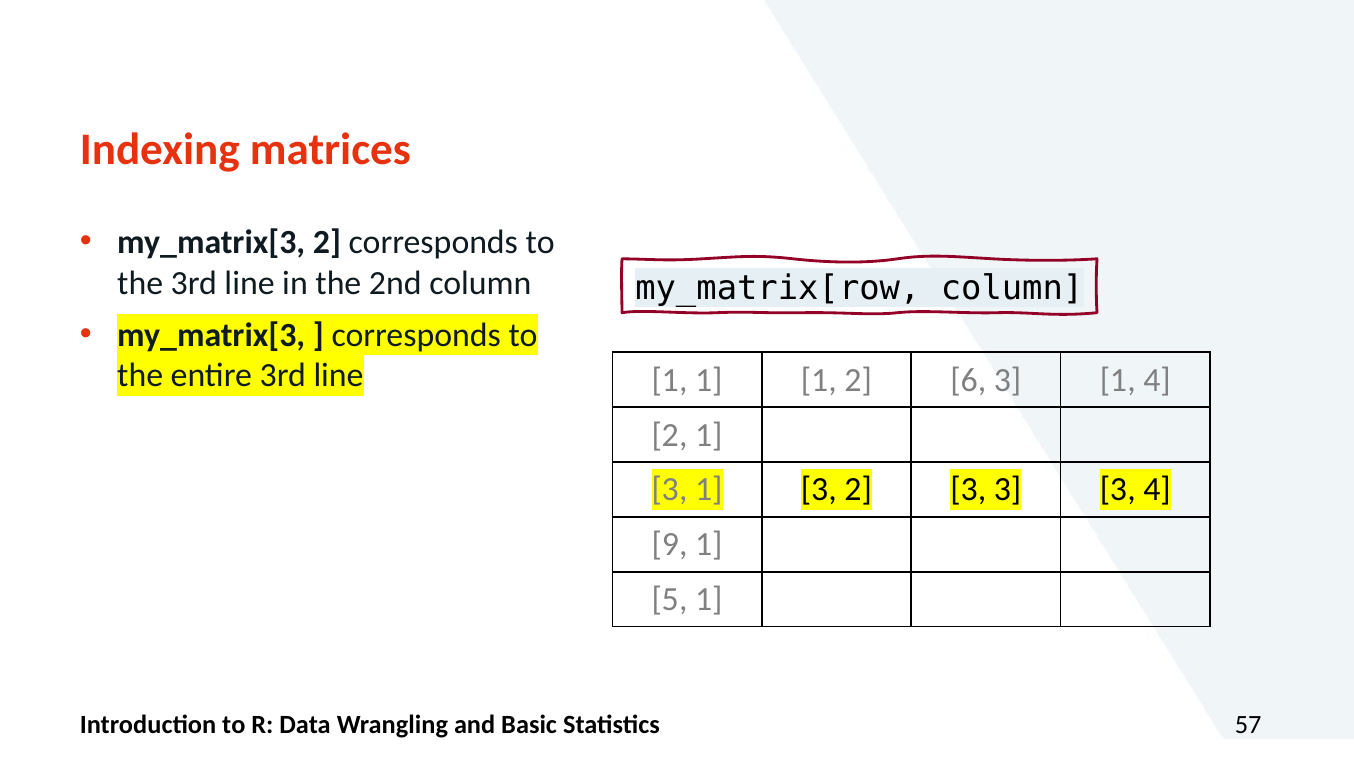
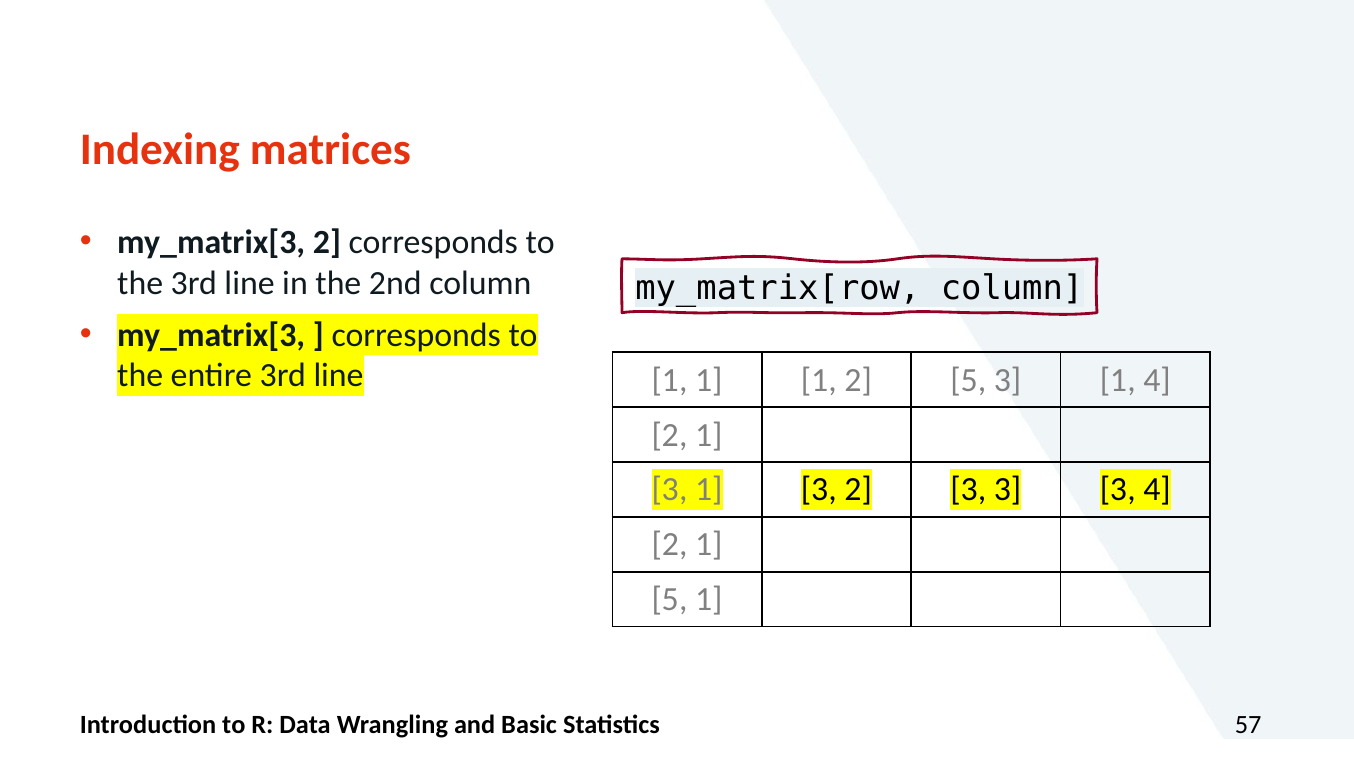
2 6: 6 -> 5
9 at (669, 545): 9 -> 2
